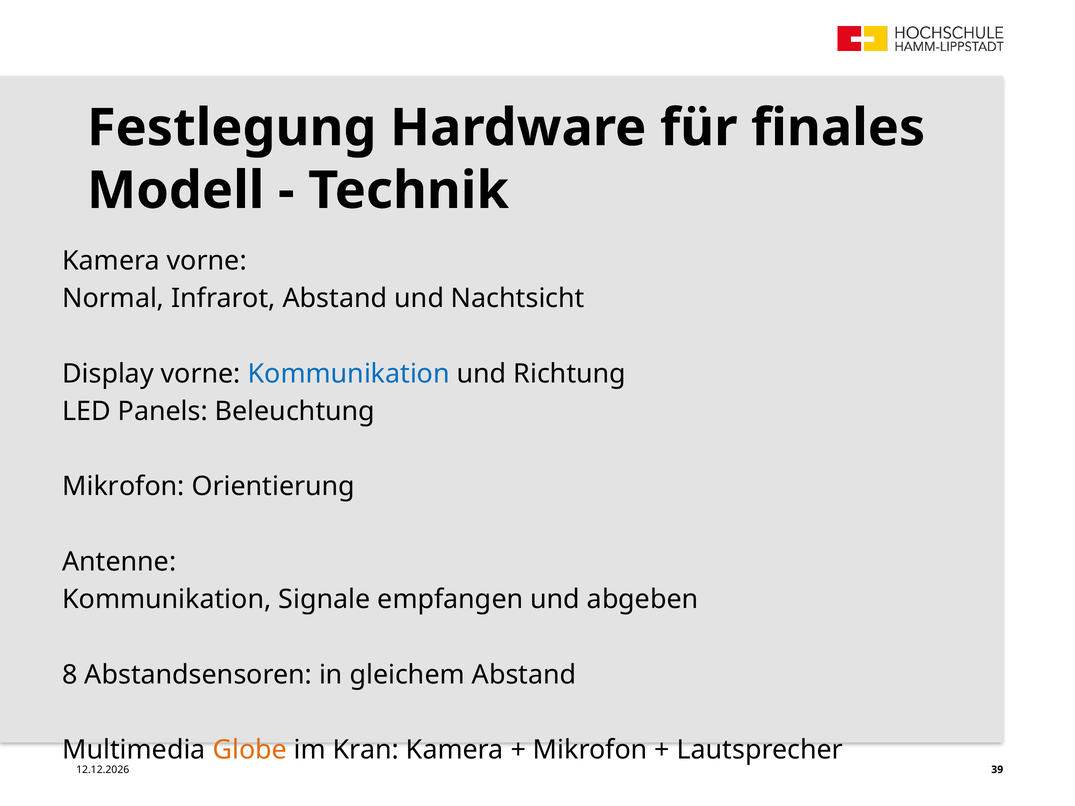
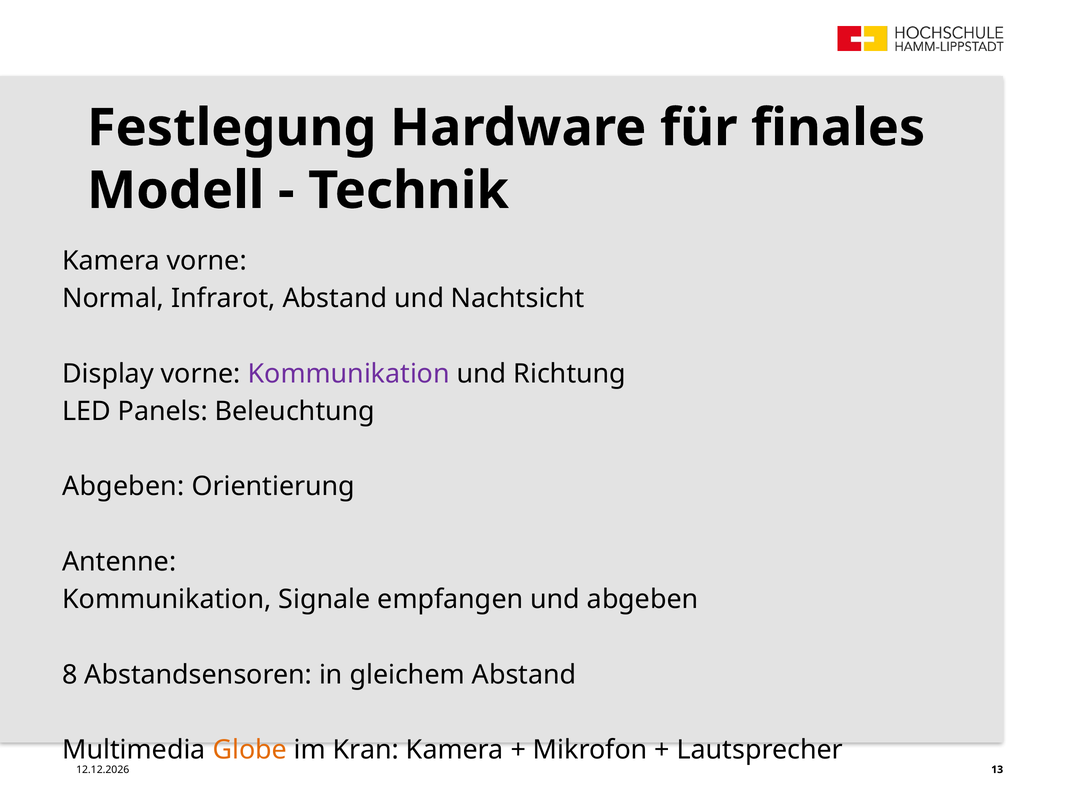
Kommunikation at (349, 374) colour: blue -> purple
Mikrofon at (123, 487): Mikrofon -> Abgeben
39: 39 -> 13
